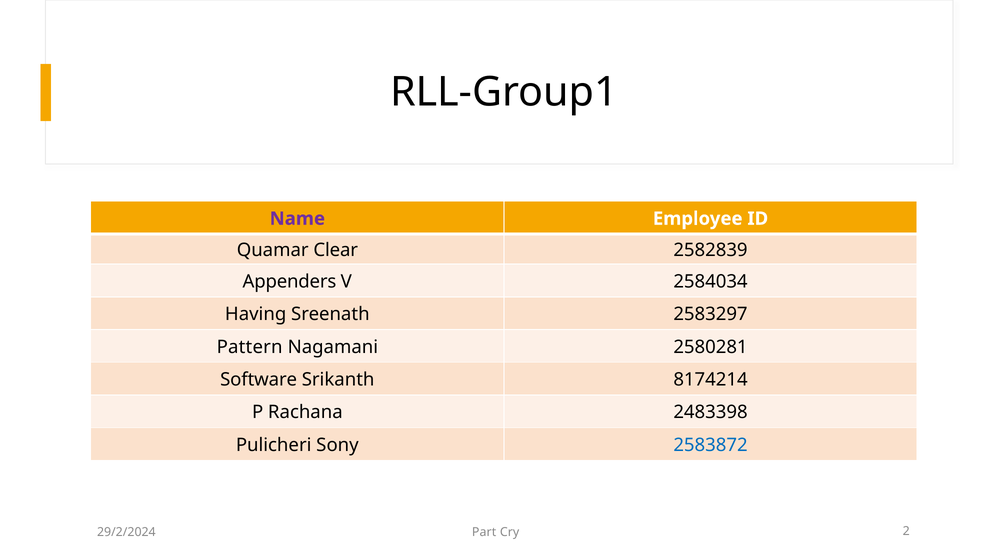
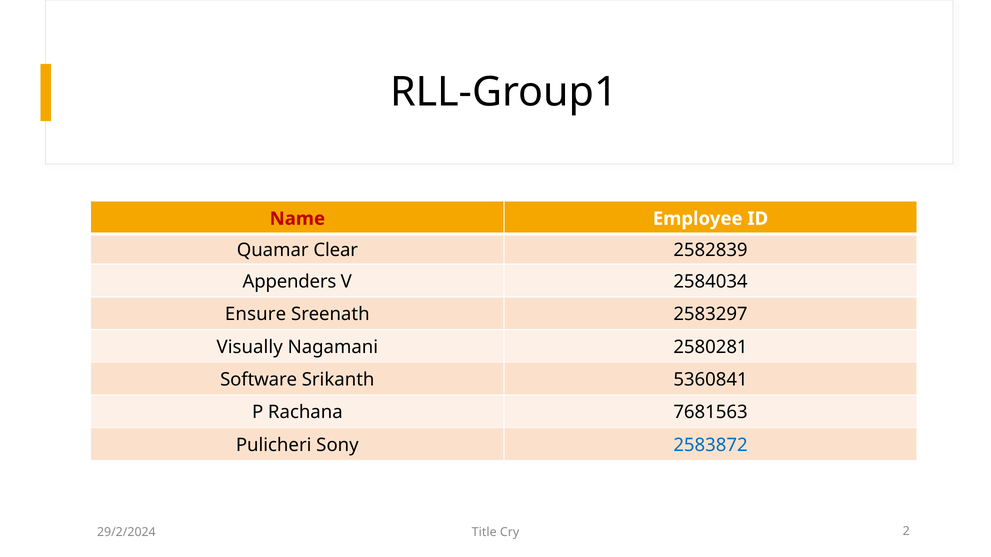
Name colour: purple -> red
Having: Having -> Ensure
Pattern: Pattern -> Visually
8174214: 8174214 -> 5360841
2483398: 2483398 -> 7681563
Part: Part -> Title
